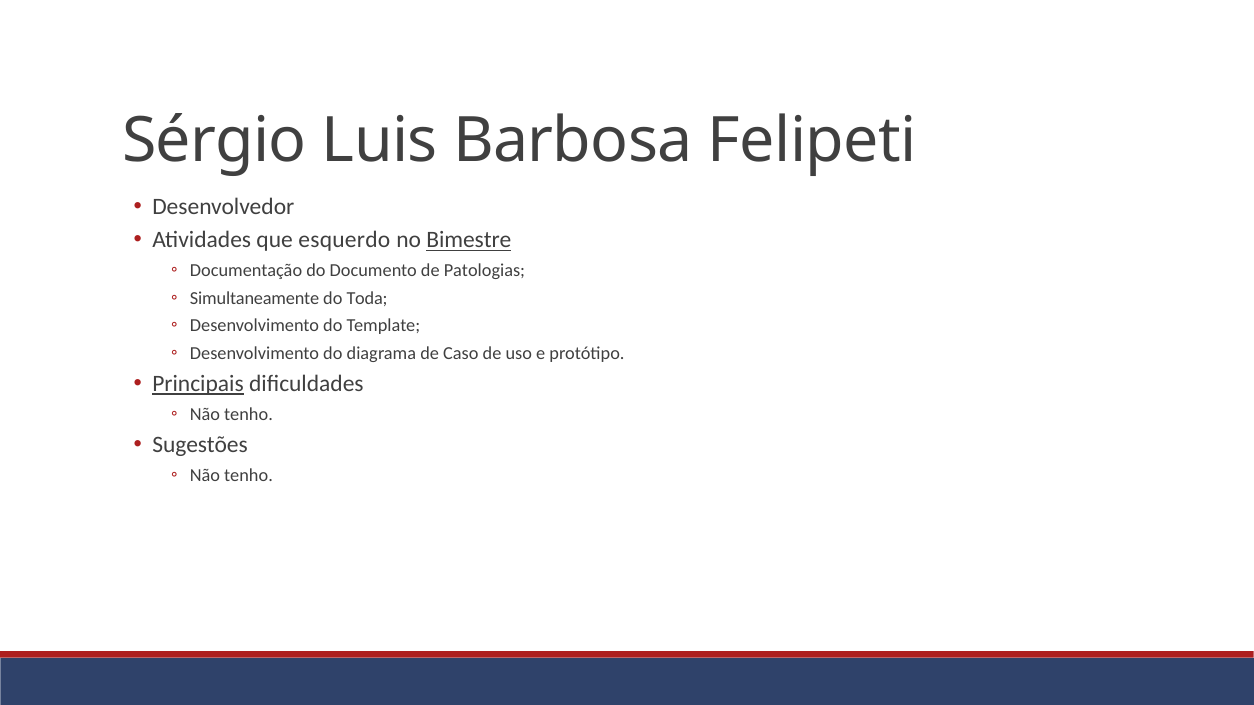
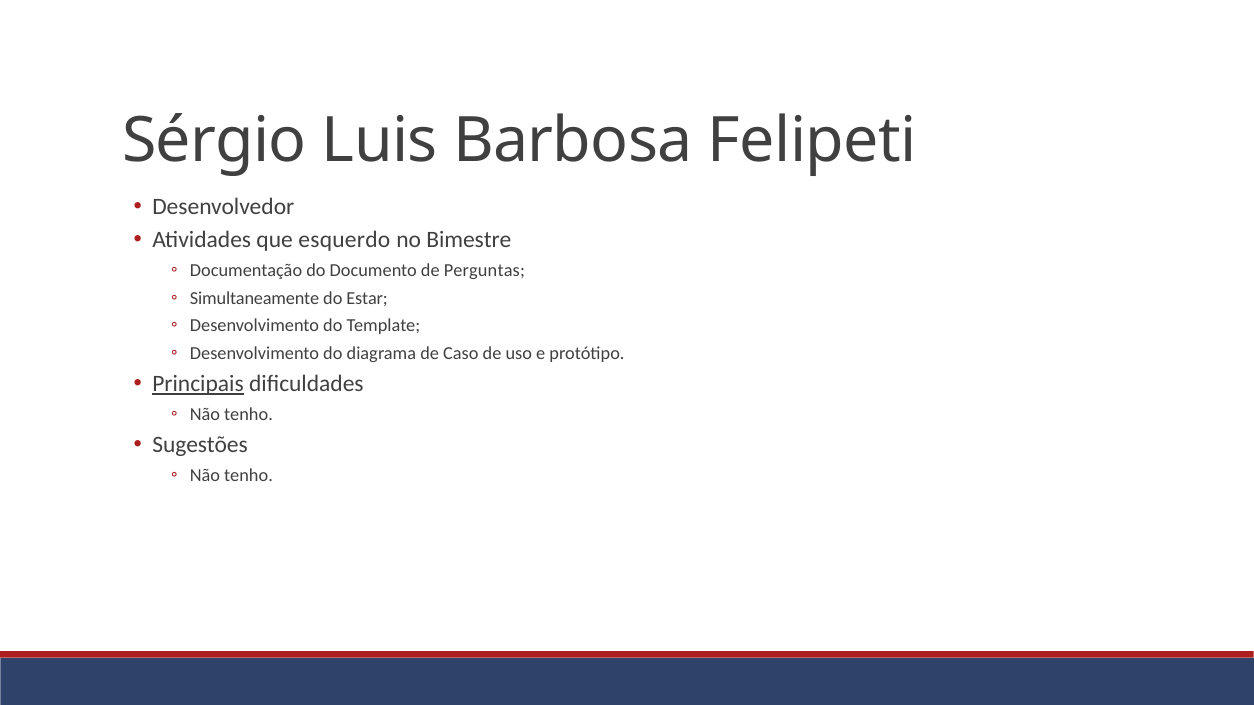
Bimestre underline: present -> none
Patologias: Patologias -> Perguntas
Toda: Toda -> Estar
